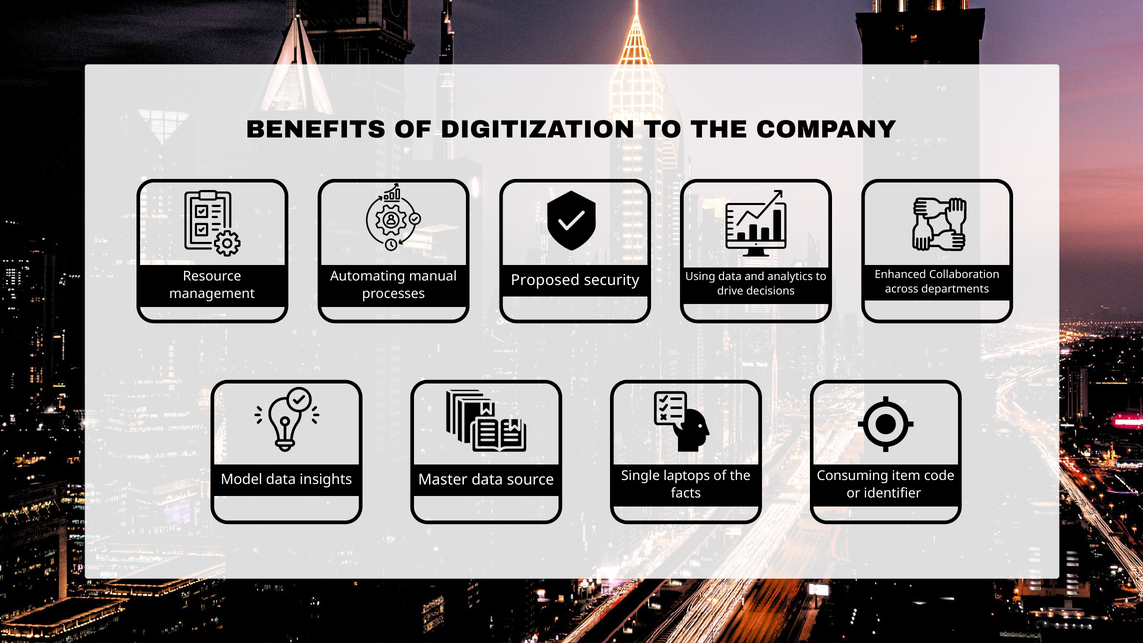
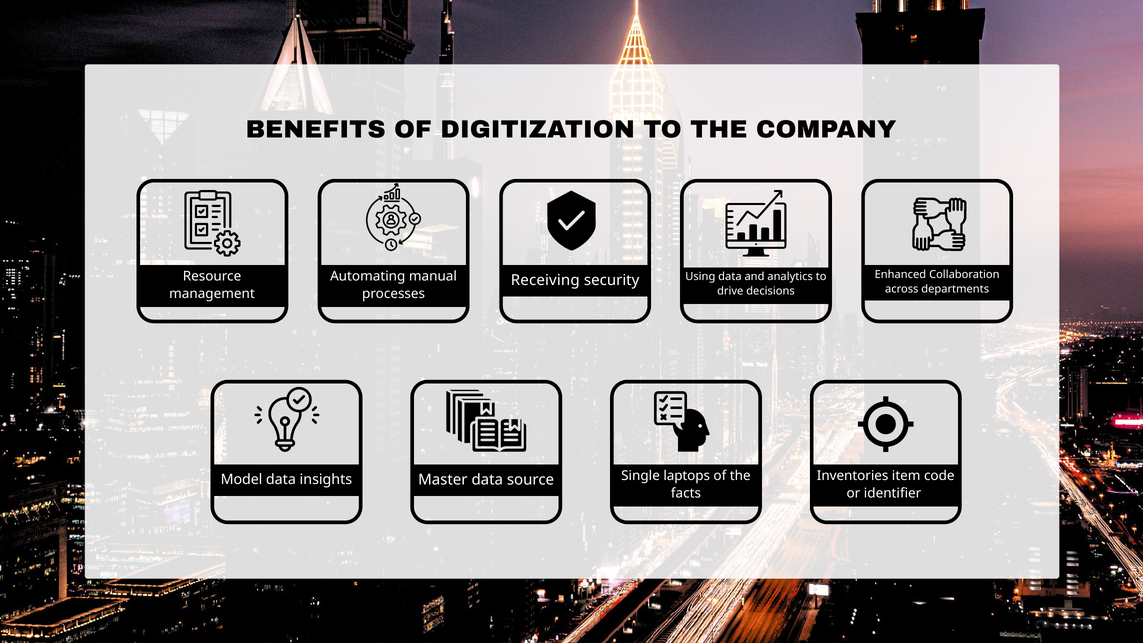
Proposed: Proposed -> Receiving
Consuming: Consuming -> Inventories
